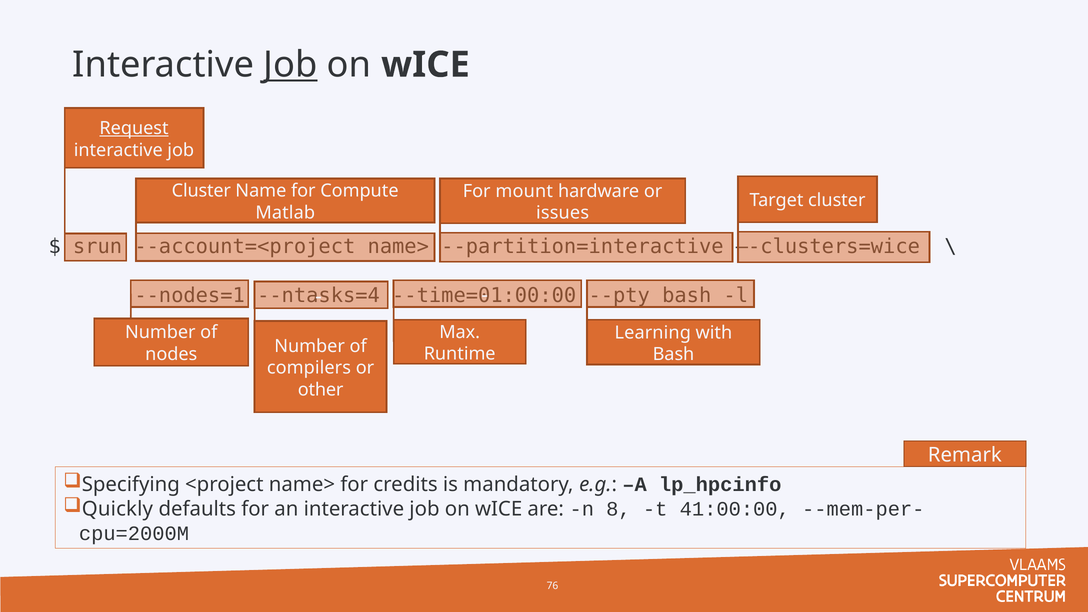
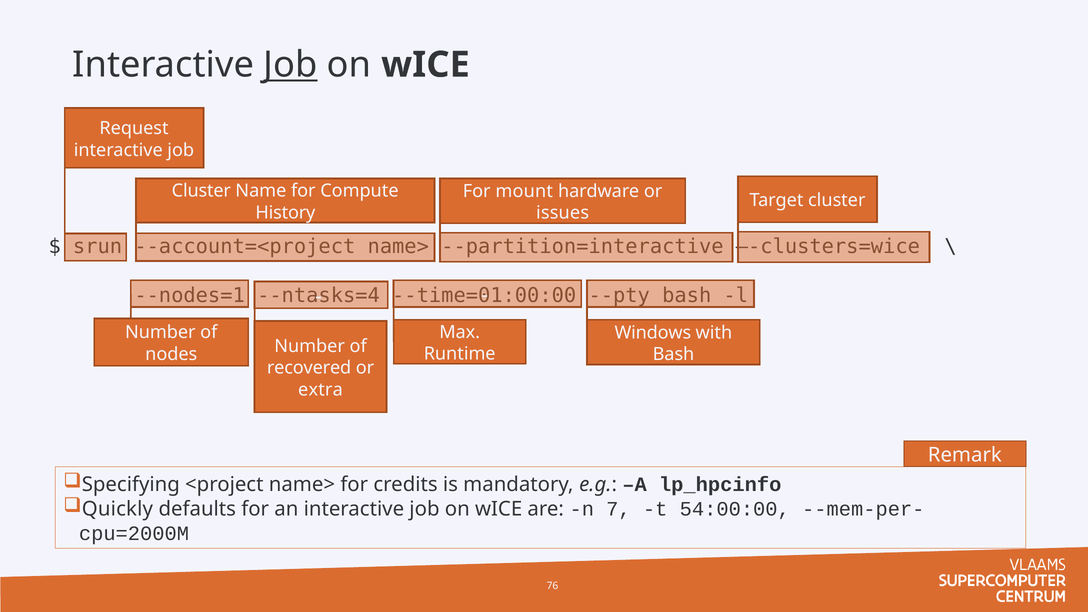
Request underline: present -> none
Matlab: Matlab -> History
Learning: Learning -> Windows
compilers: compilers -> recovered
other: other -> extra
8: 8 -> 7
41:00:00: 41:00:00 -> 54:00:00
